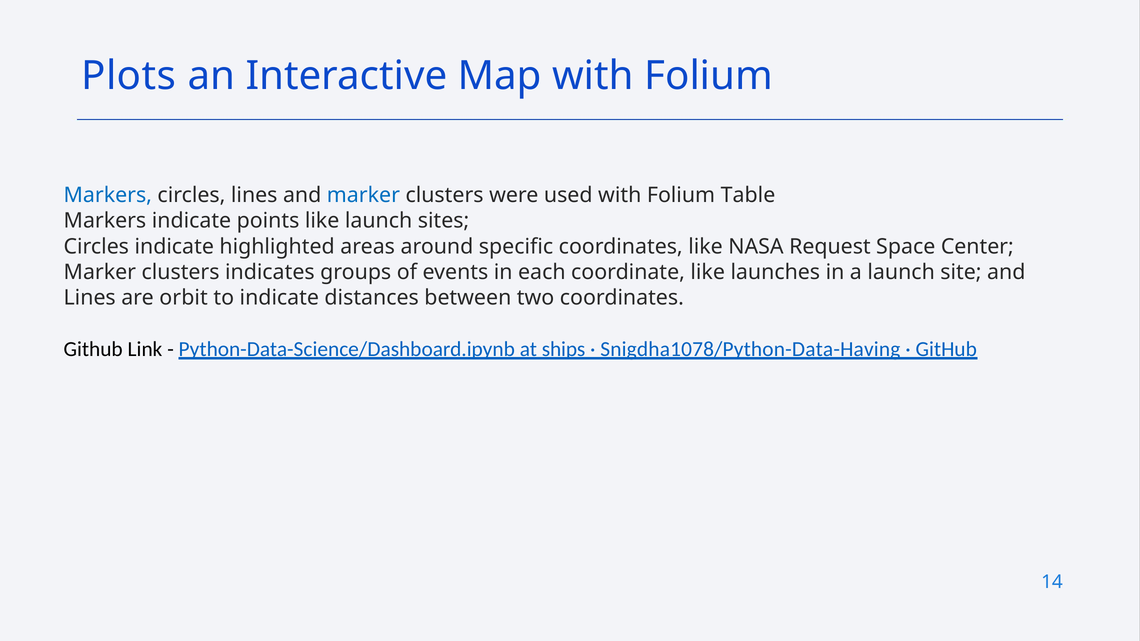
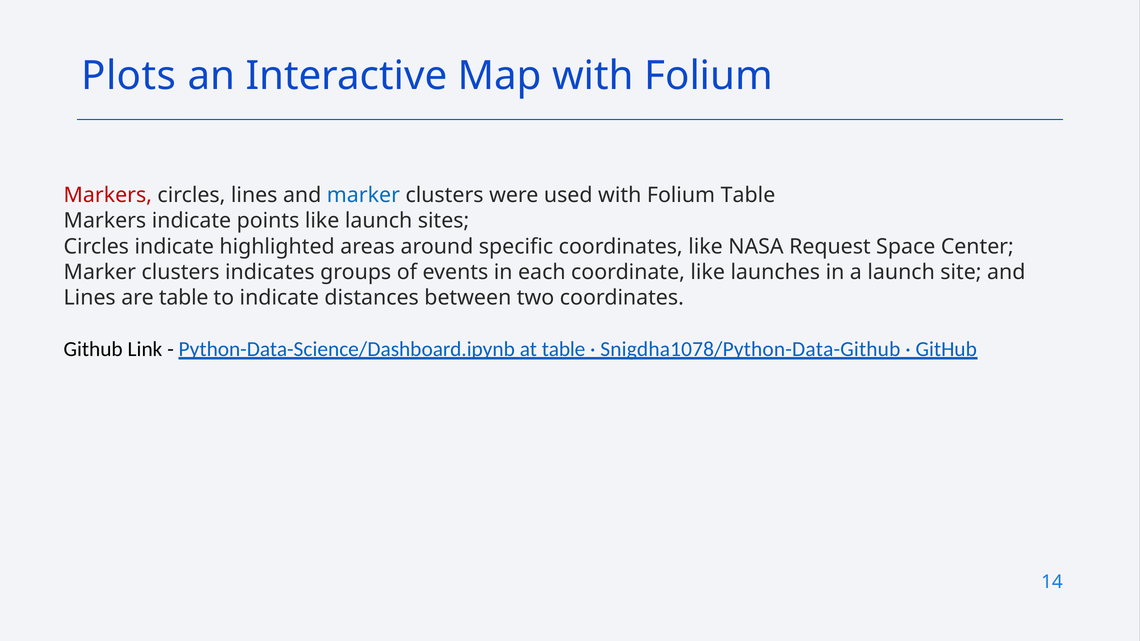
Markers at (108, 195) colour: blue -> red
are orbit: orbit -> table
at ships: ships -> table
Snigdha1078/Python-Data-Having: Snigdha1078/Python-Data-Having -> Snigdha1078/Python-Data-Github
